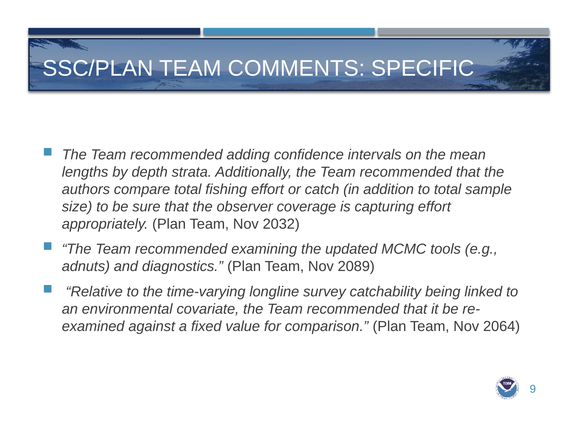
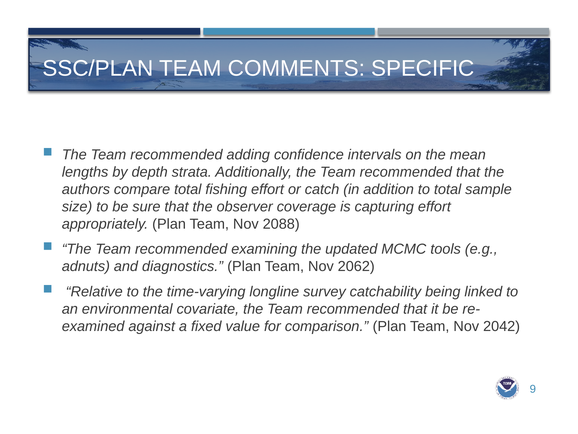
2032: 2032 -> 2088
2089: 2089 -> 2062
2064: 2064 -> 2042
